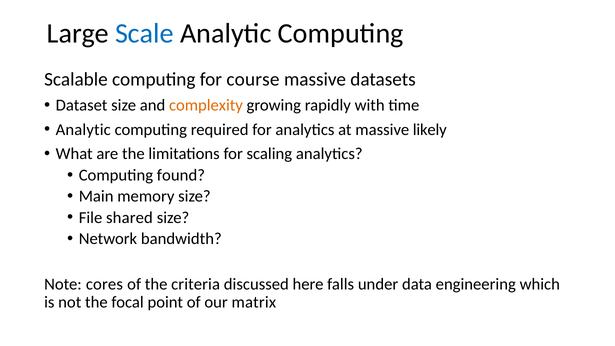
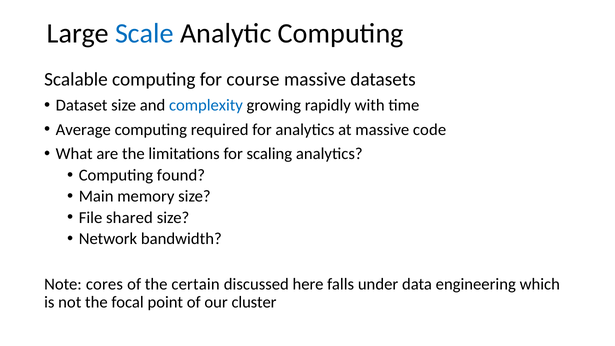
complexity colour: orange -> blue
Analytic at (83, 130): Analytic -> Average
likely: likely -> code
criteria: criteria -> certain
matrix: matrix -> cluster
